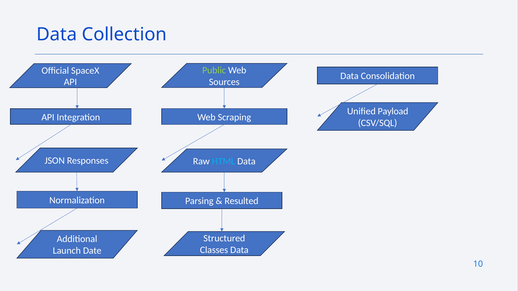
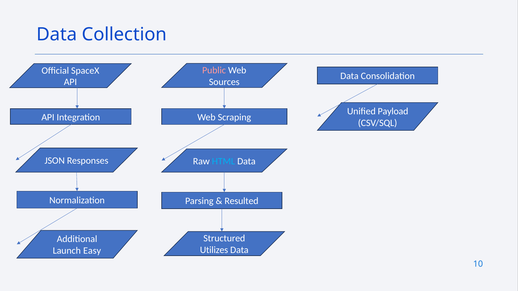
Public colour: light green -> pink
Classes: Classes -> Utilizes
Date: Date -> Easy
